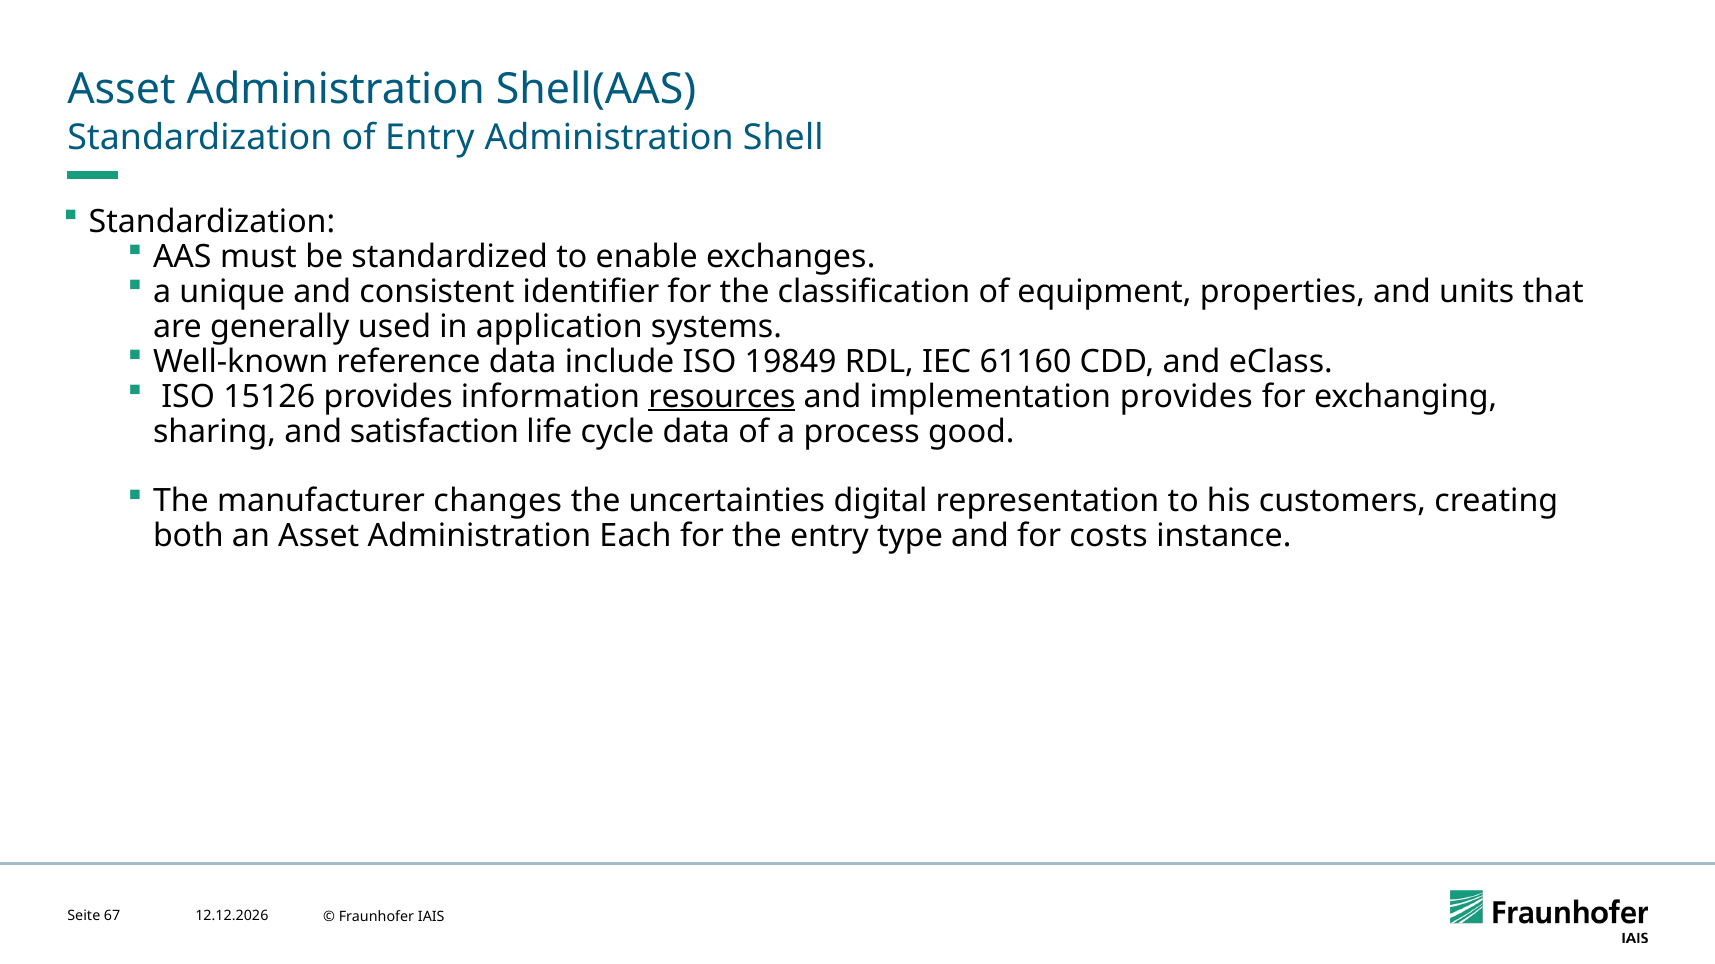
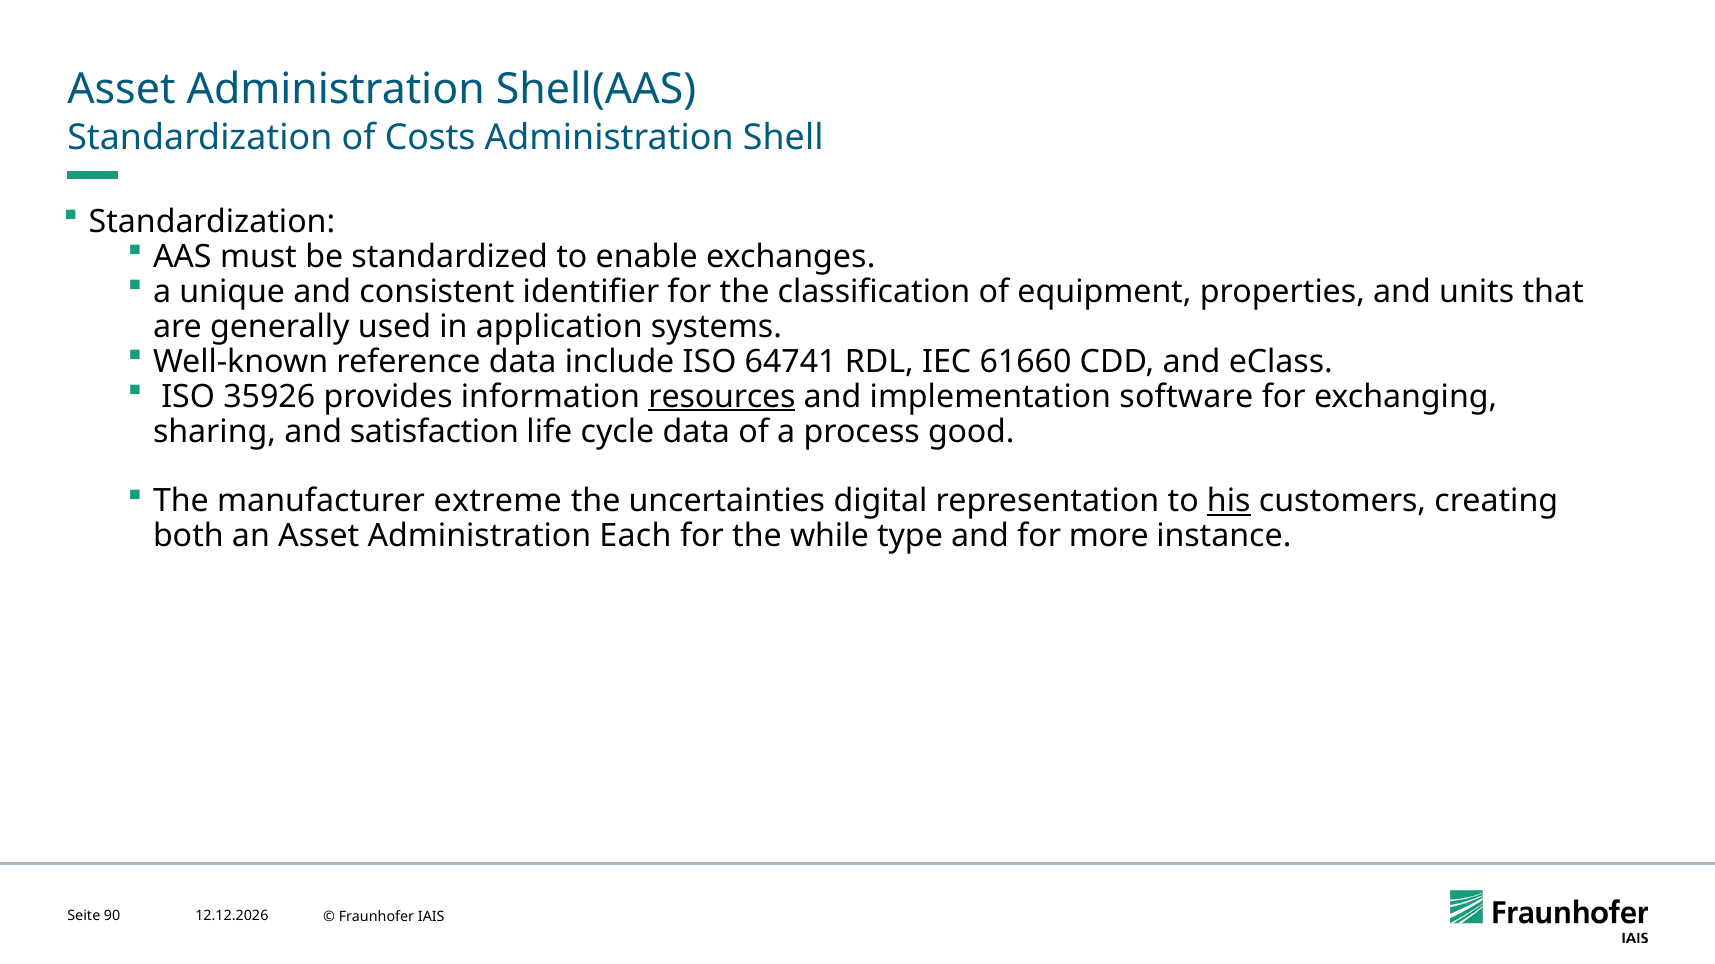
of Entry: Entry -> Costs
19849: 19849 -> 64741
61160: 61160 -> 61660
15126: 15126 -> 35926
implementation provides: provides -> software
changes: changes -> extreme
his underline: none -> present
the entry: entry -> while
costs: costs -> more
67: 67 -> 90
